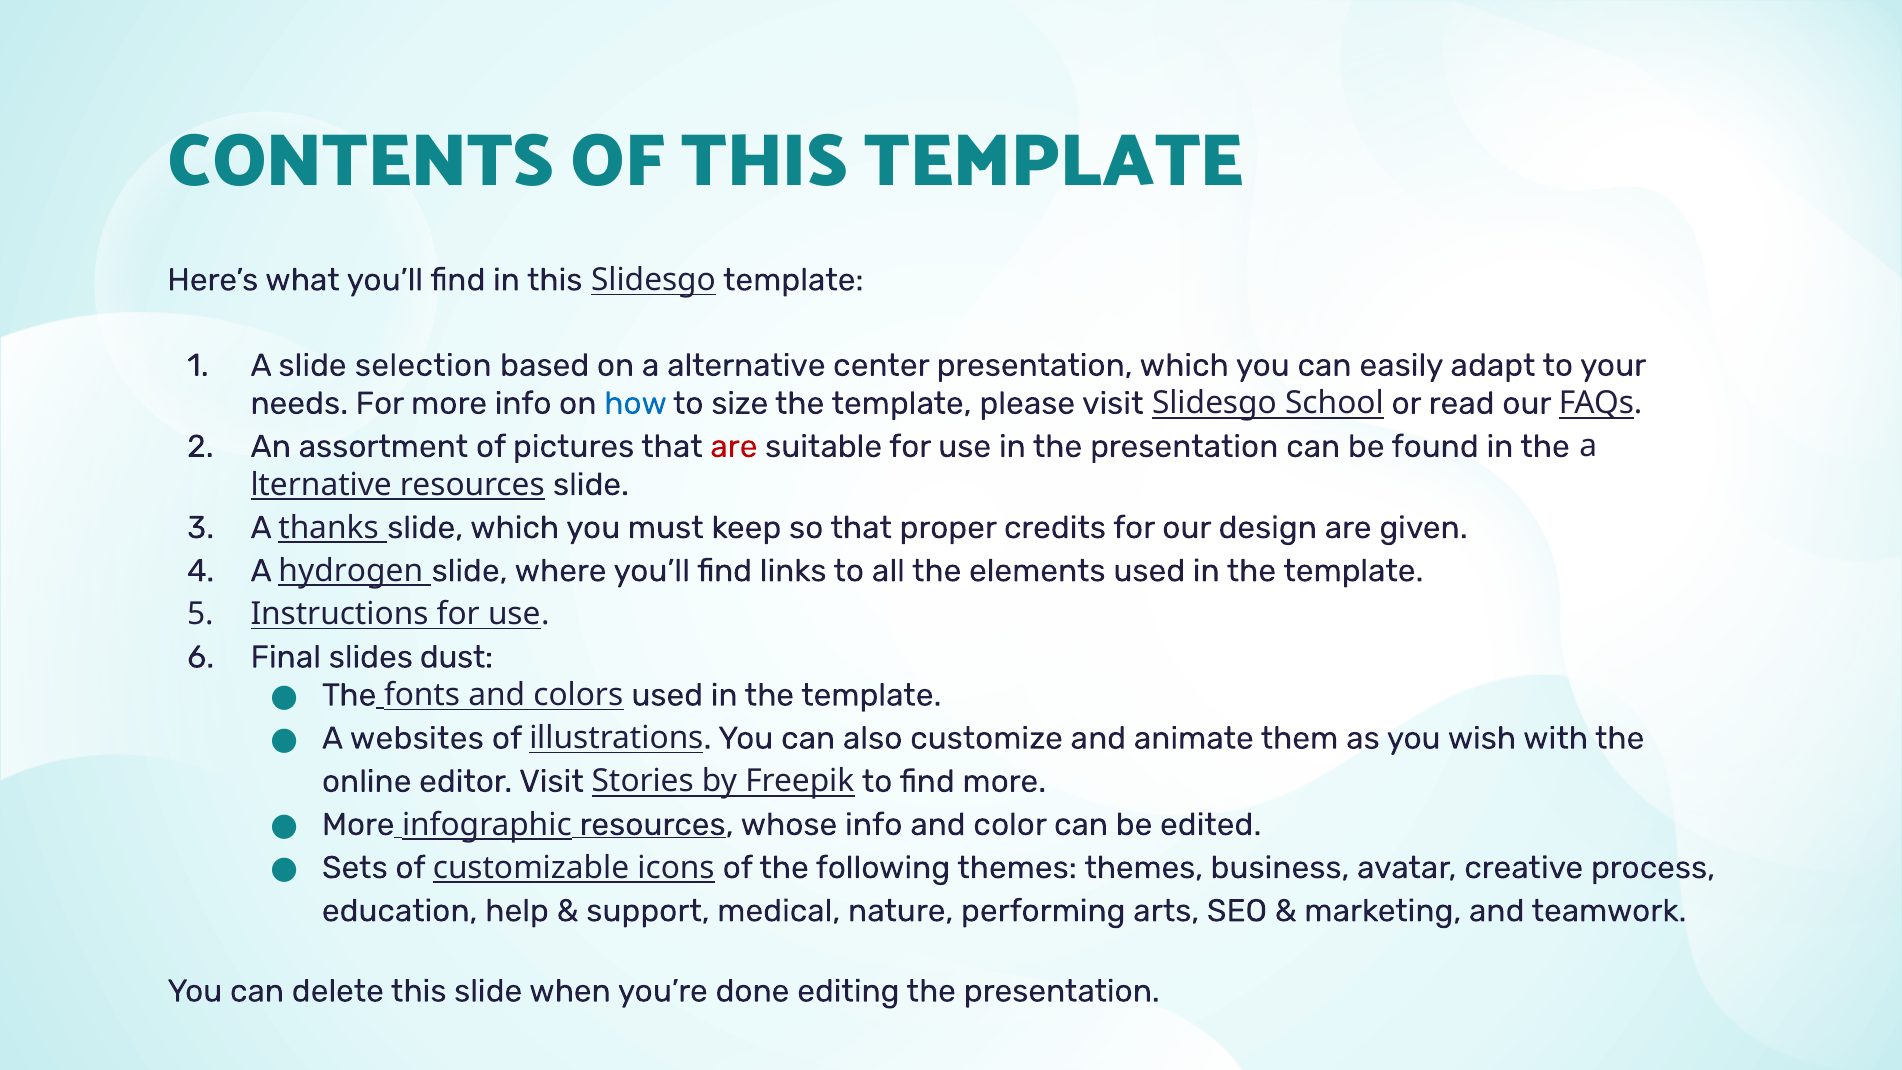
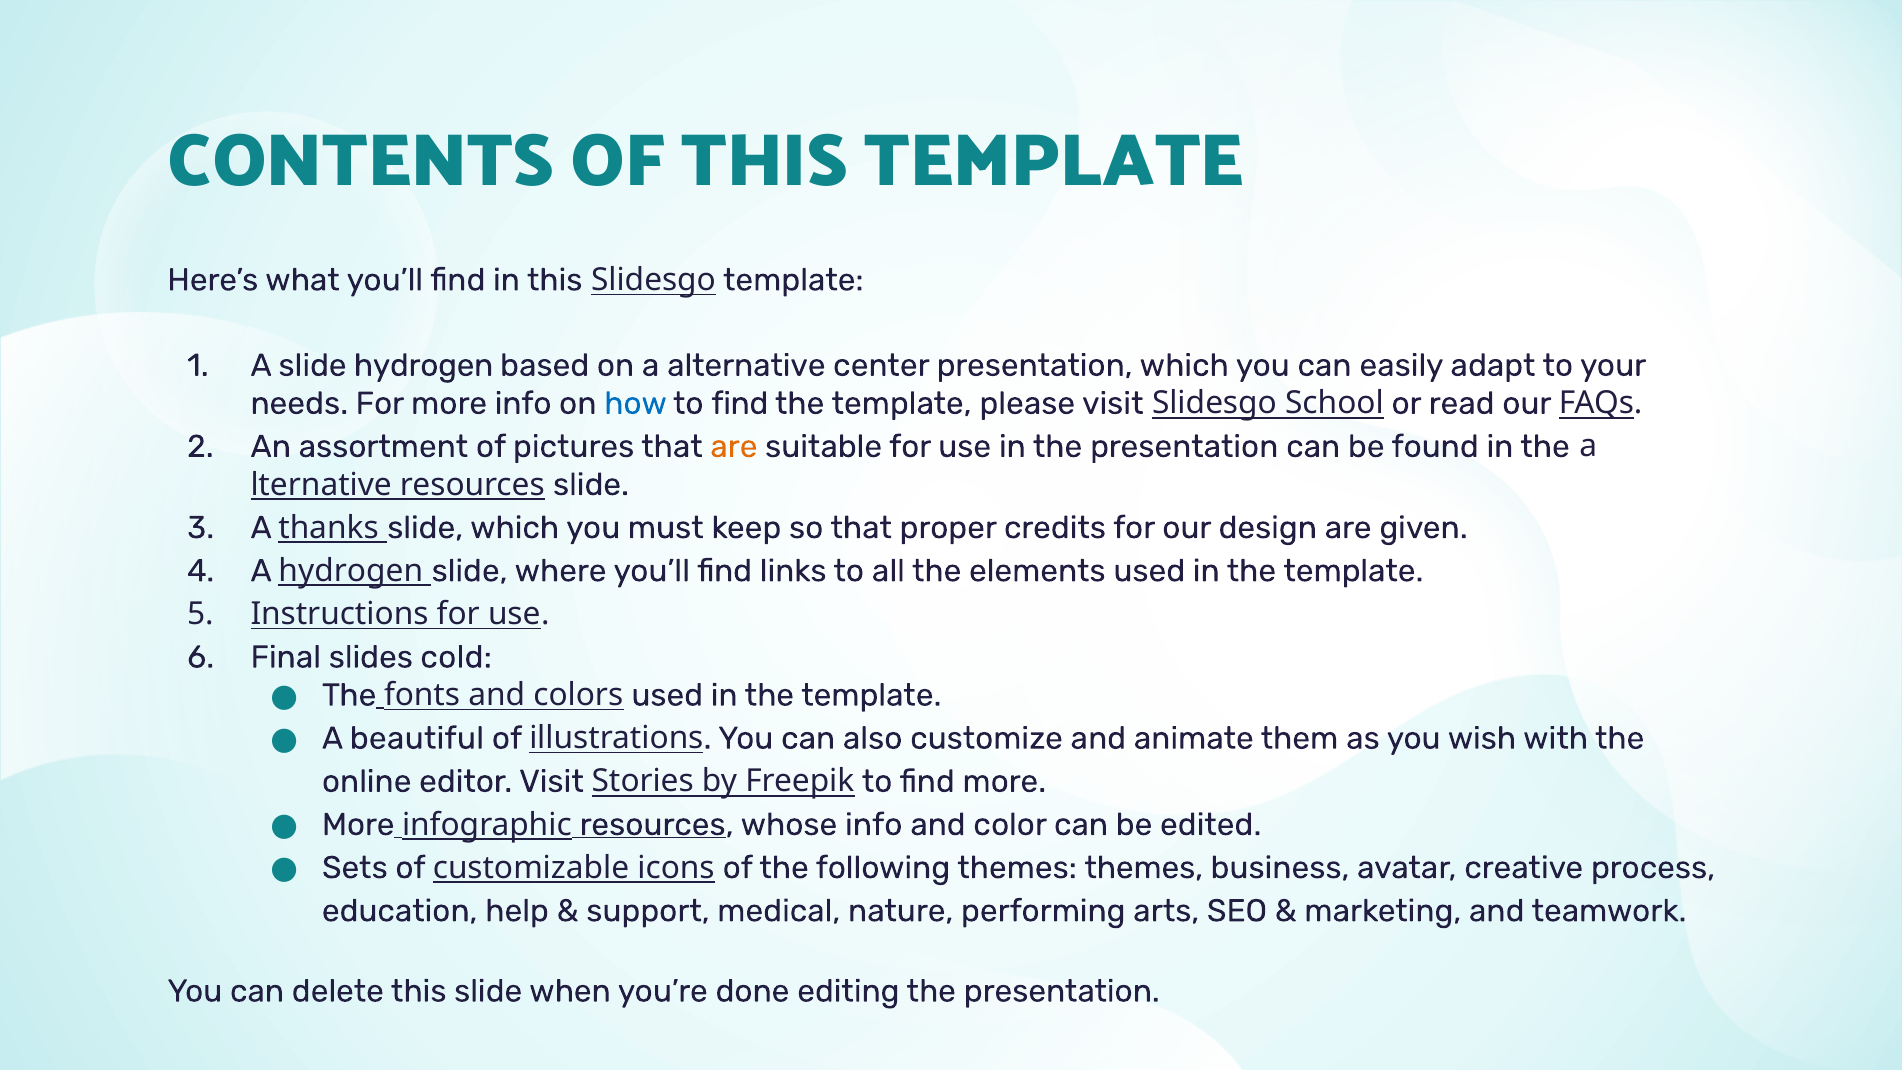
slide selection: selection -> hydrogen
size at (740, 403): size -> find
are at (734, 446) colour: red -> orange
dust: dust -> cold
websites: websites -> beautiful
